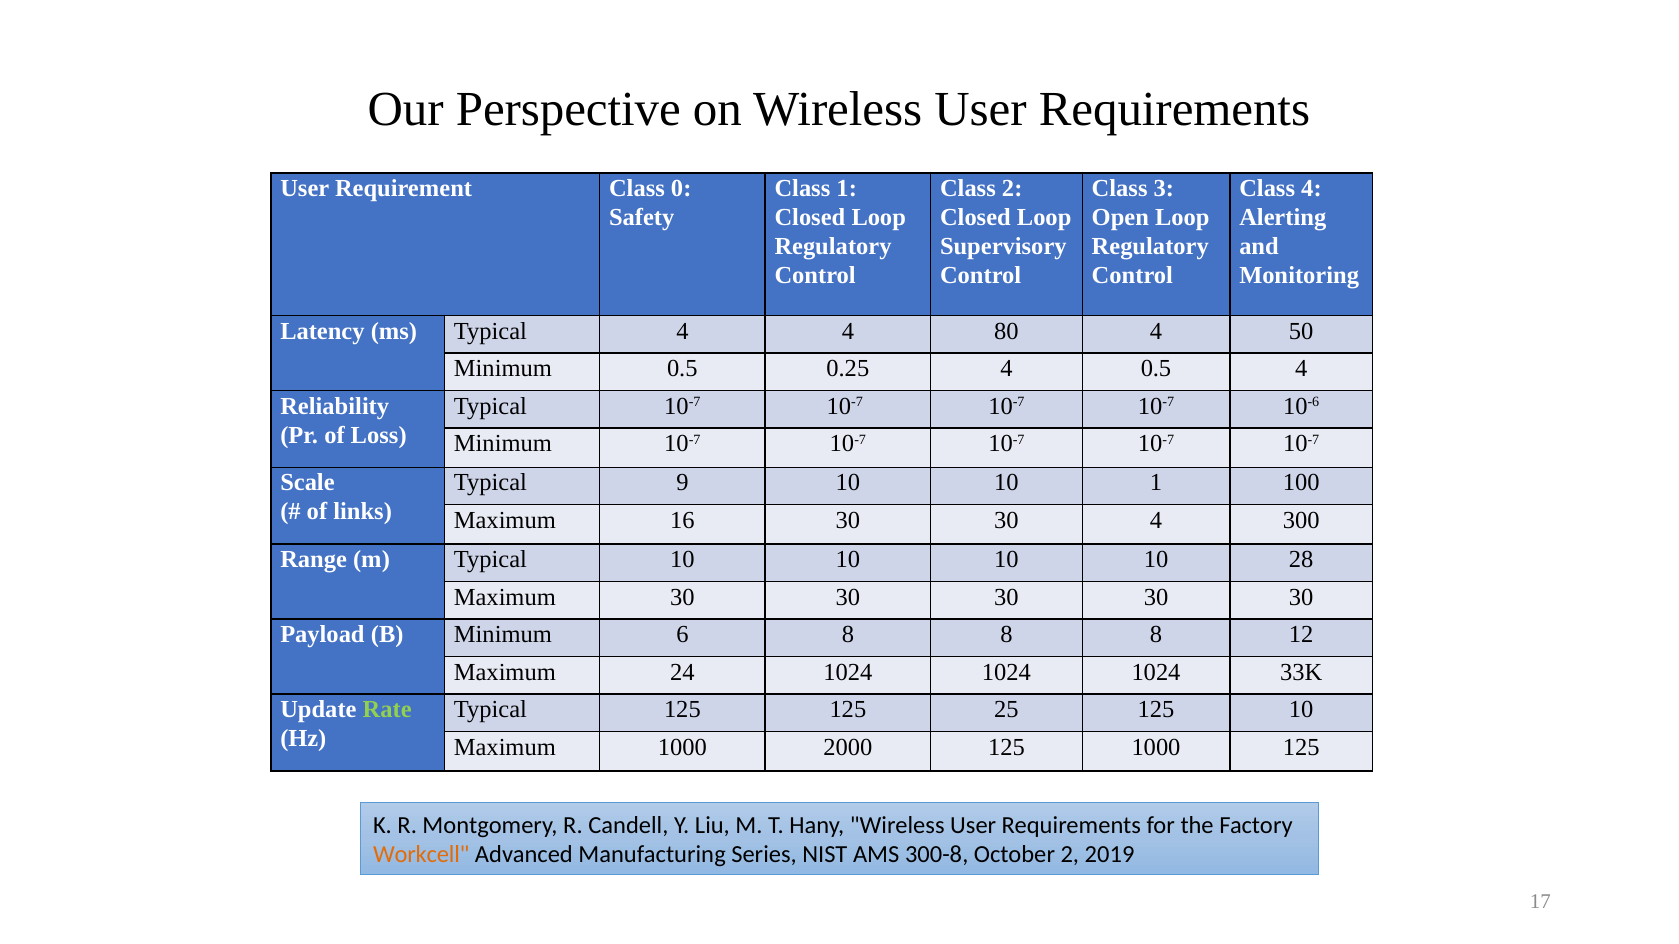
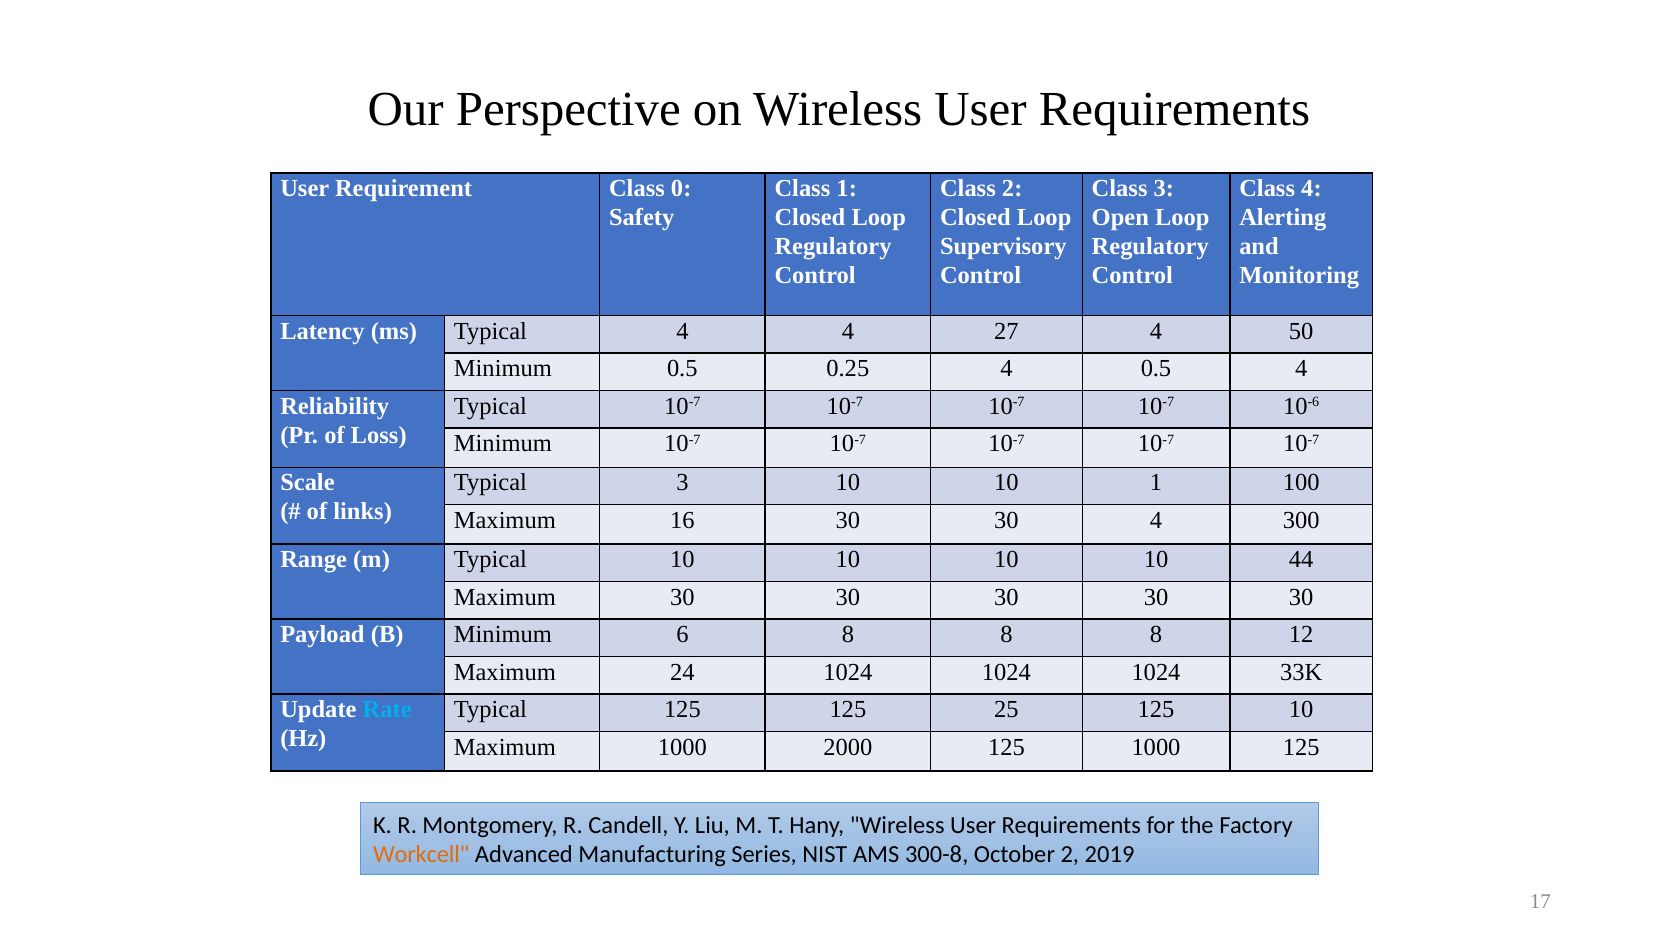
80: 80 -> 27
Typical 9: 9 -> 3
28: 28 -> 44
Rate colour: light green -> light blue
